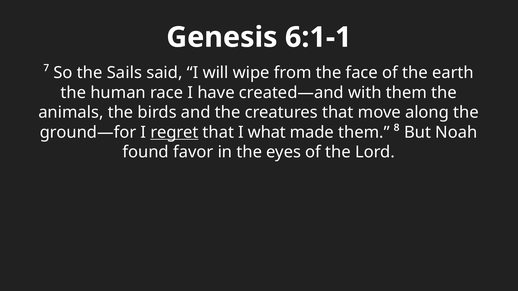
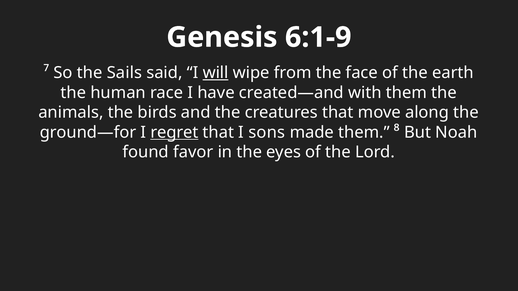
6:1-1: 6:1-1 -> 6:1-9
will underline: none -> present
what: what -> sons
